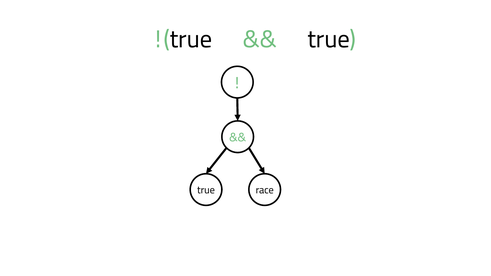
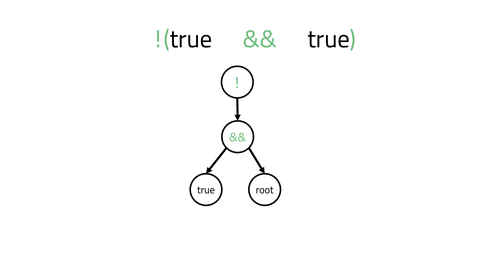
race: race -> root
